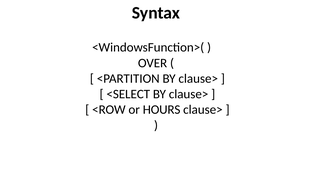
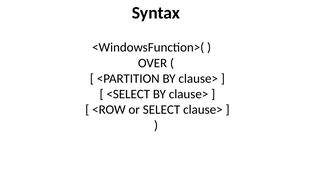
HOURS: HOURS -> SELECT
